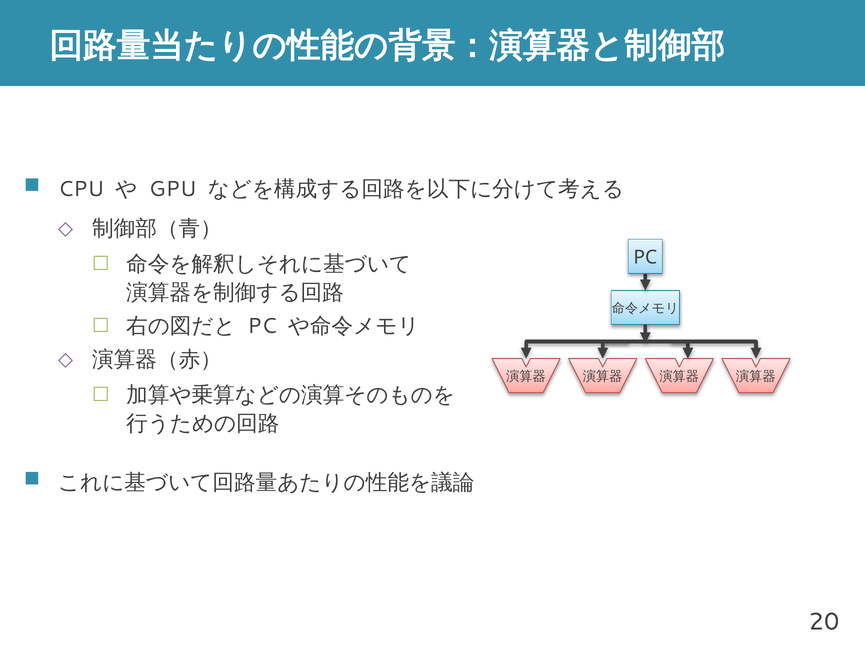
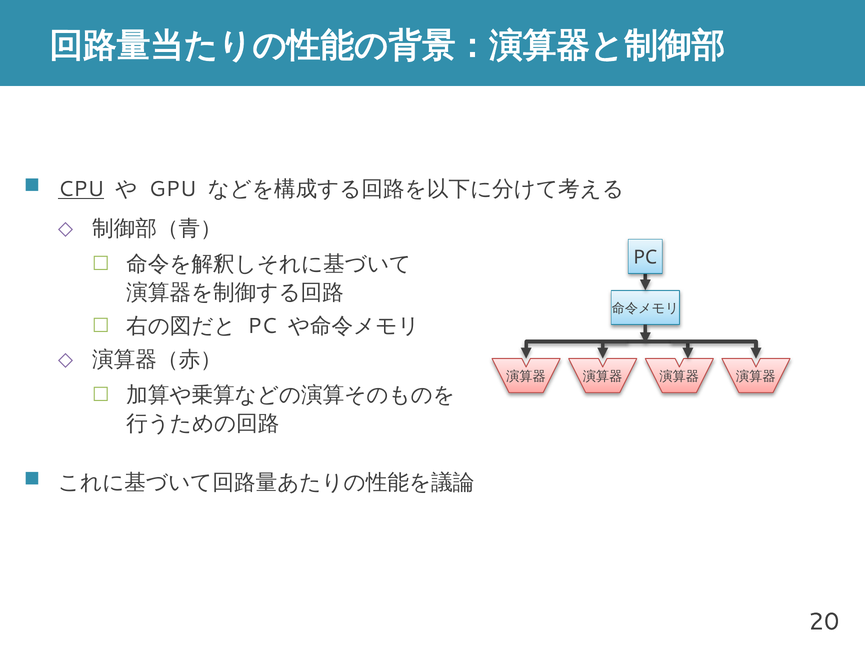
CPU underline: none -> present
